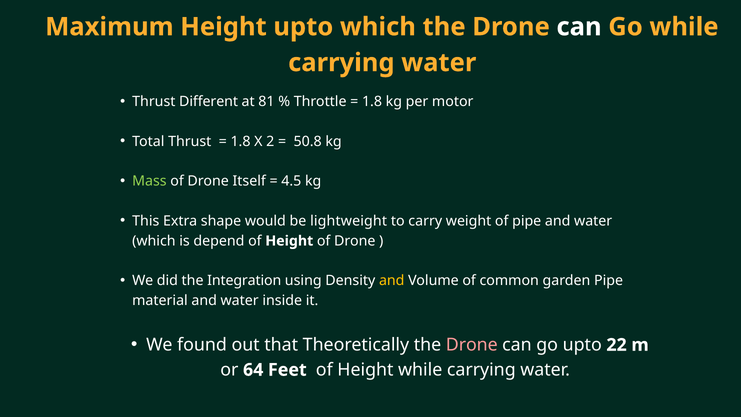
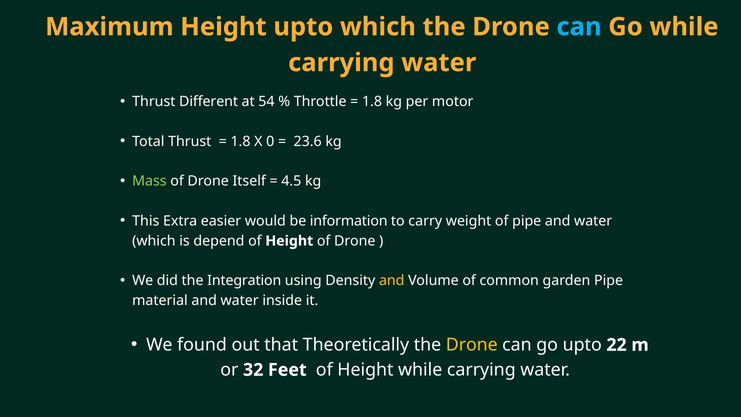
can at (579, 27) colour: white -> light blue
81: 81 -> 54
2: 2 -> 0
50.8: 50.8 -> 23.6
shape: shape -> easier
lightweight: lightweight -> information
Drone at (472, 345) colour: pink -> yellow
64: 64 -> 32
